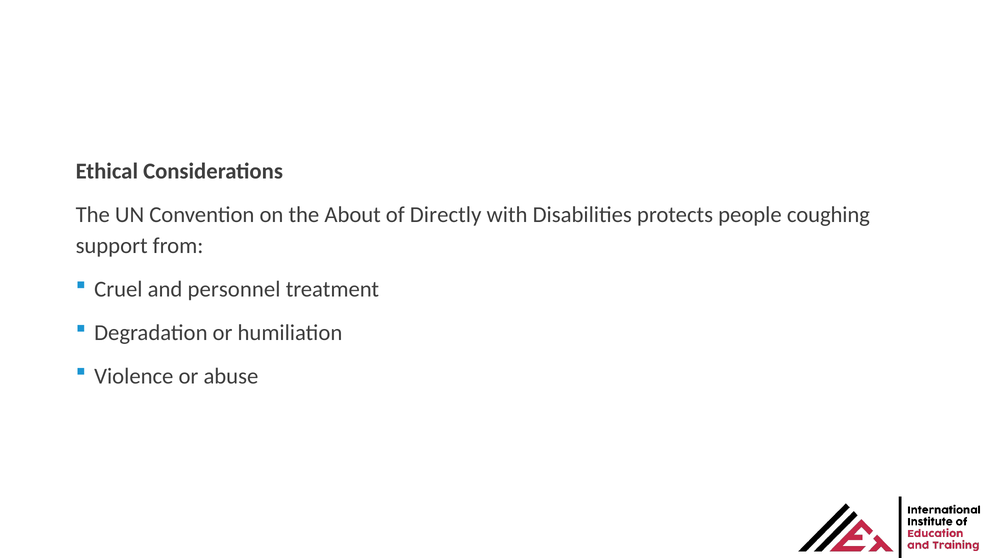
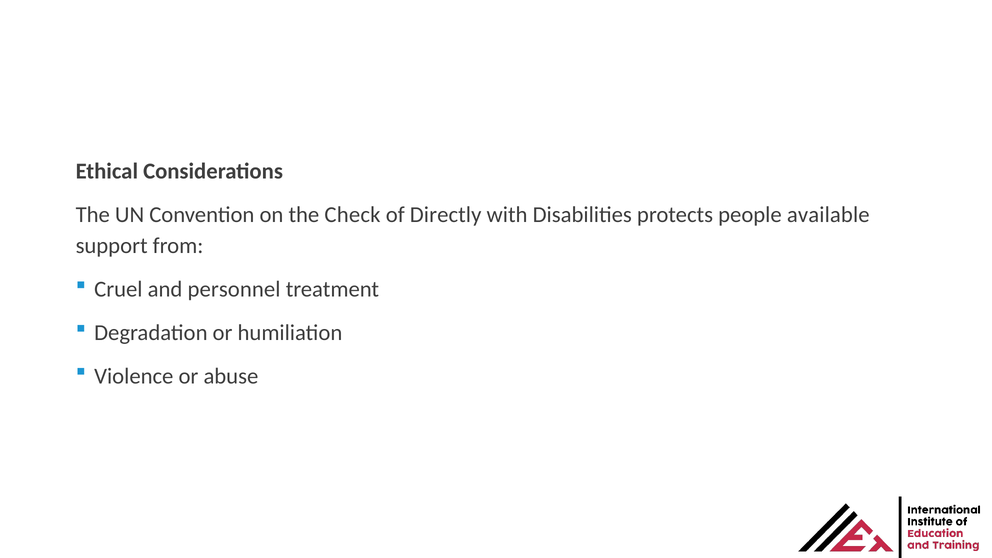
About: About -> Check
coughing: coughing -> available
